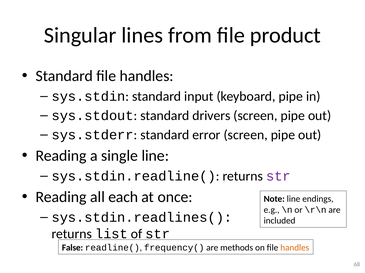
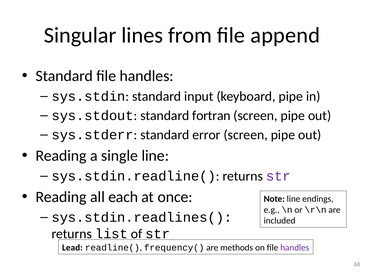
product: product -> append
drivers: drivers -> fortran
False: False -> Lead
handles at (295, 248) colour: orange -> purple
